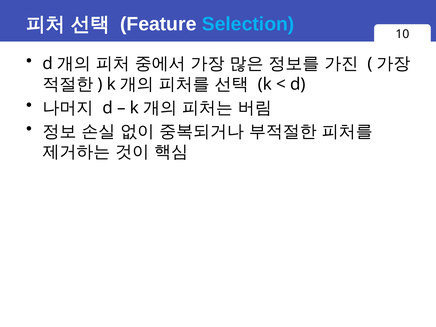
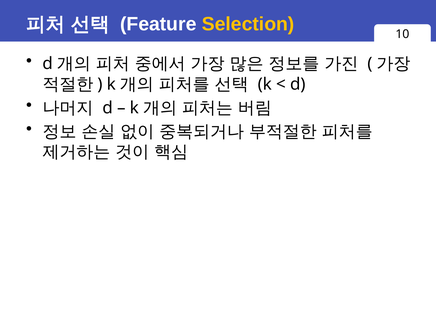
Selection colour: light blue -> yellow
